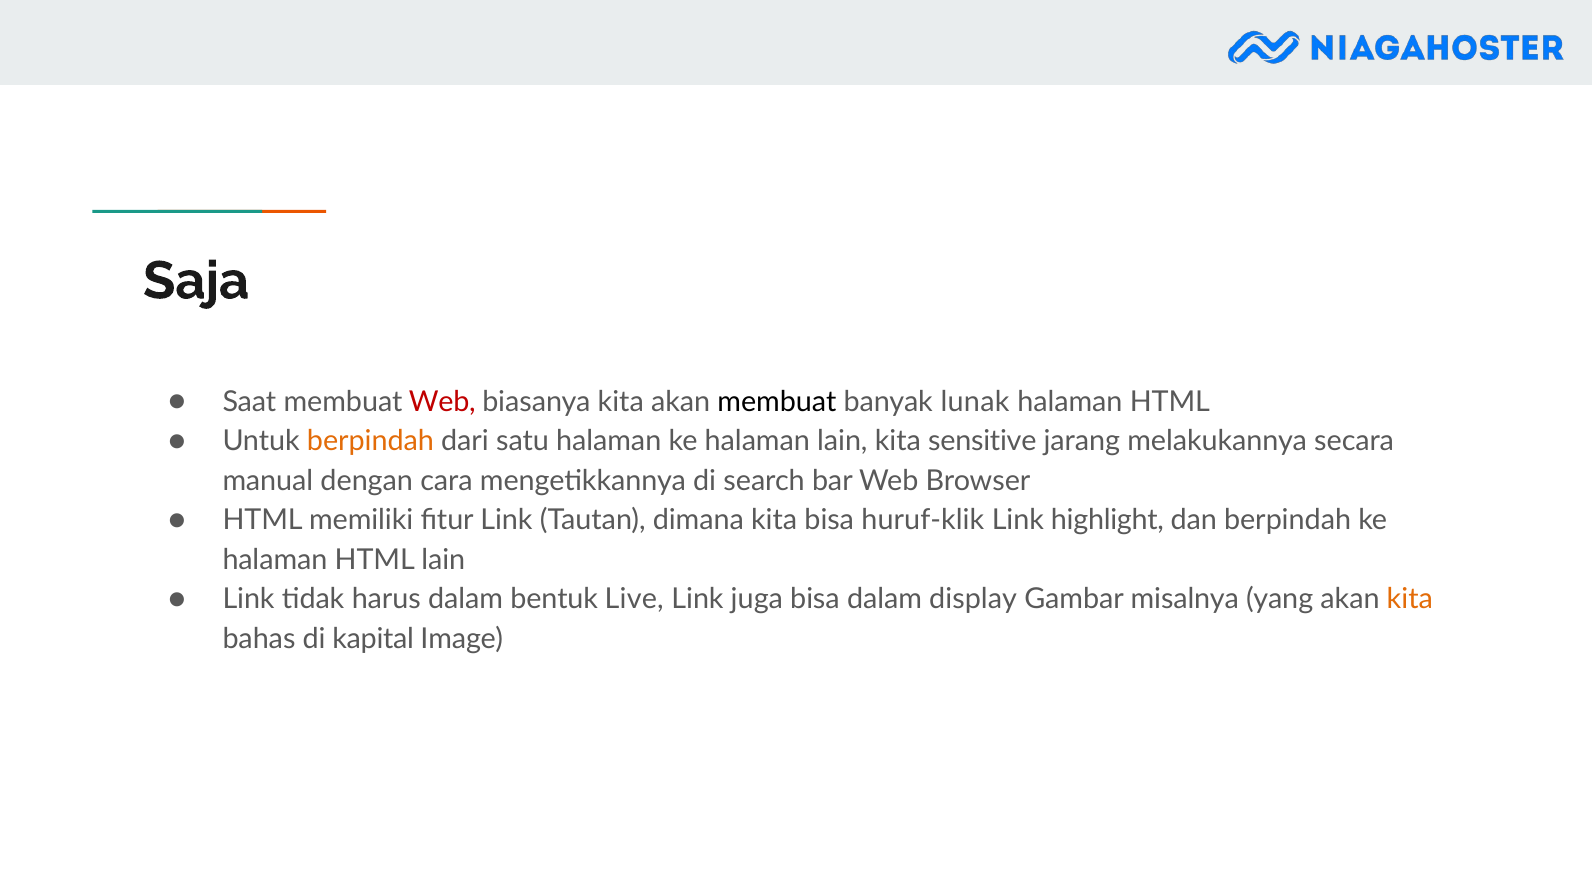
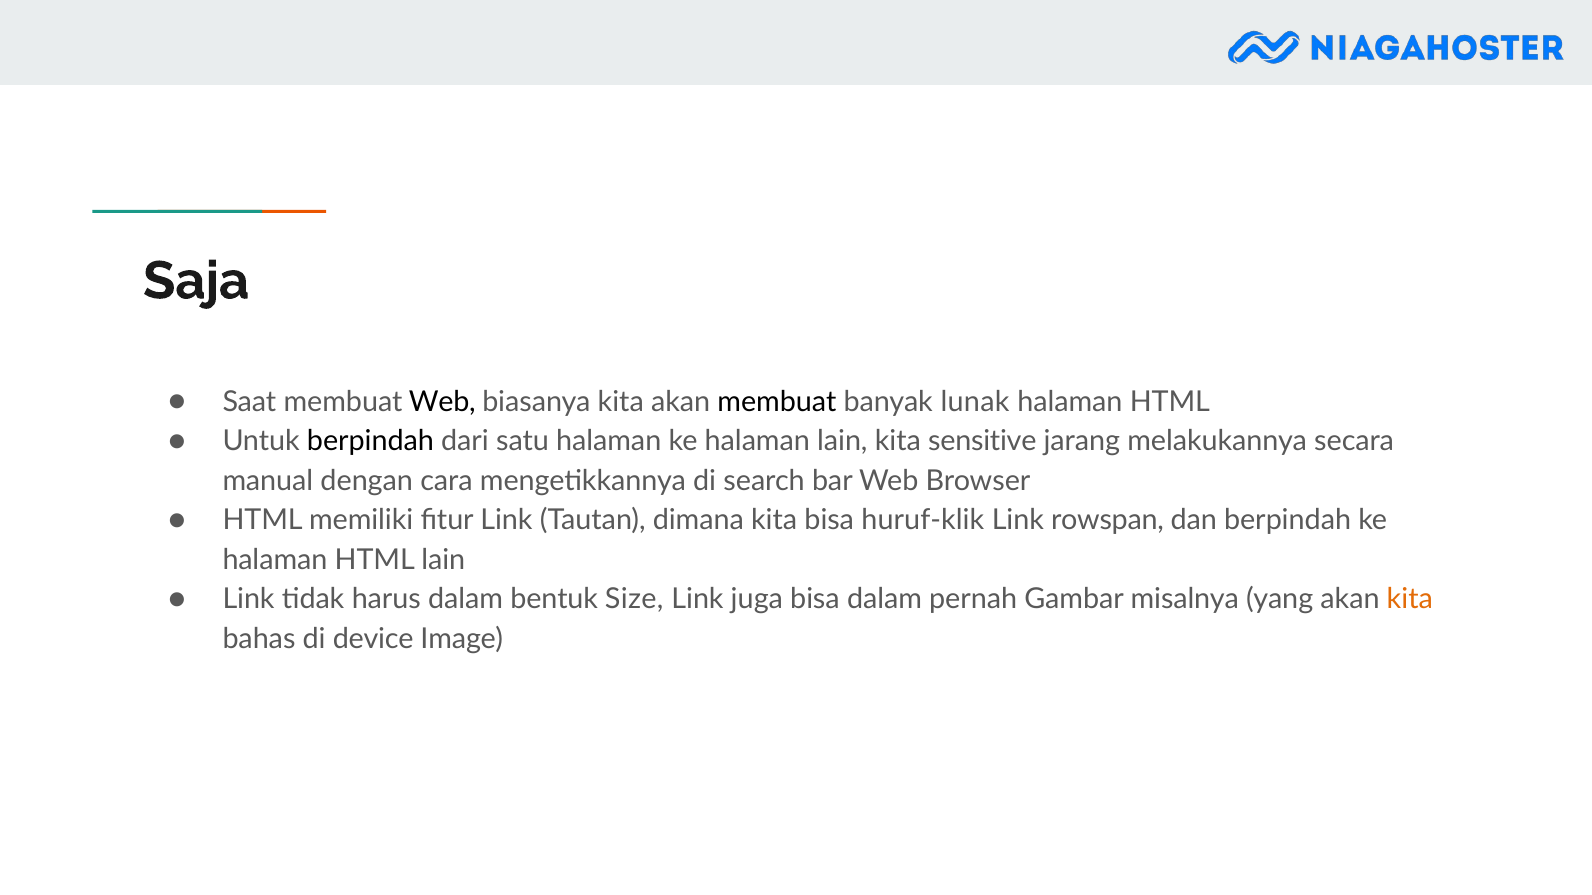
Web at (442, 402) colour: red -> black
berpindah at (370, 442) colour: orange -> black
highlight: highlight -> rowspan
Live: Live -> Size
display: display -> pernah
kapital: kapital -> device
